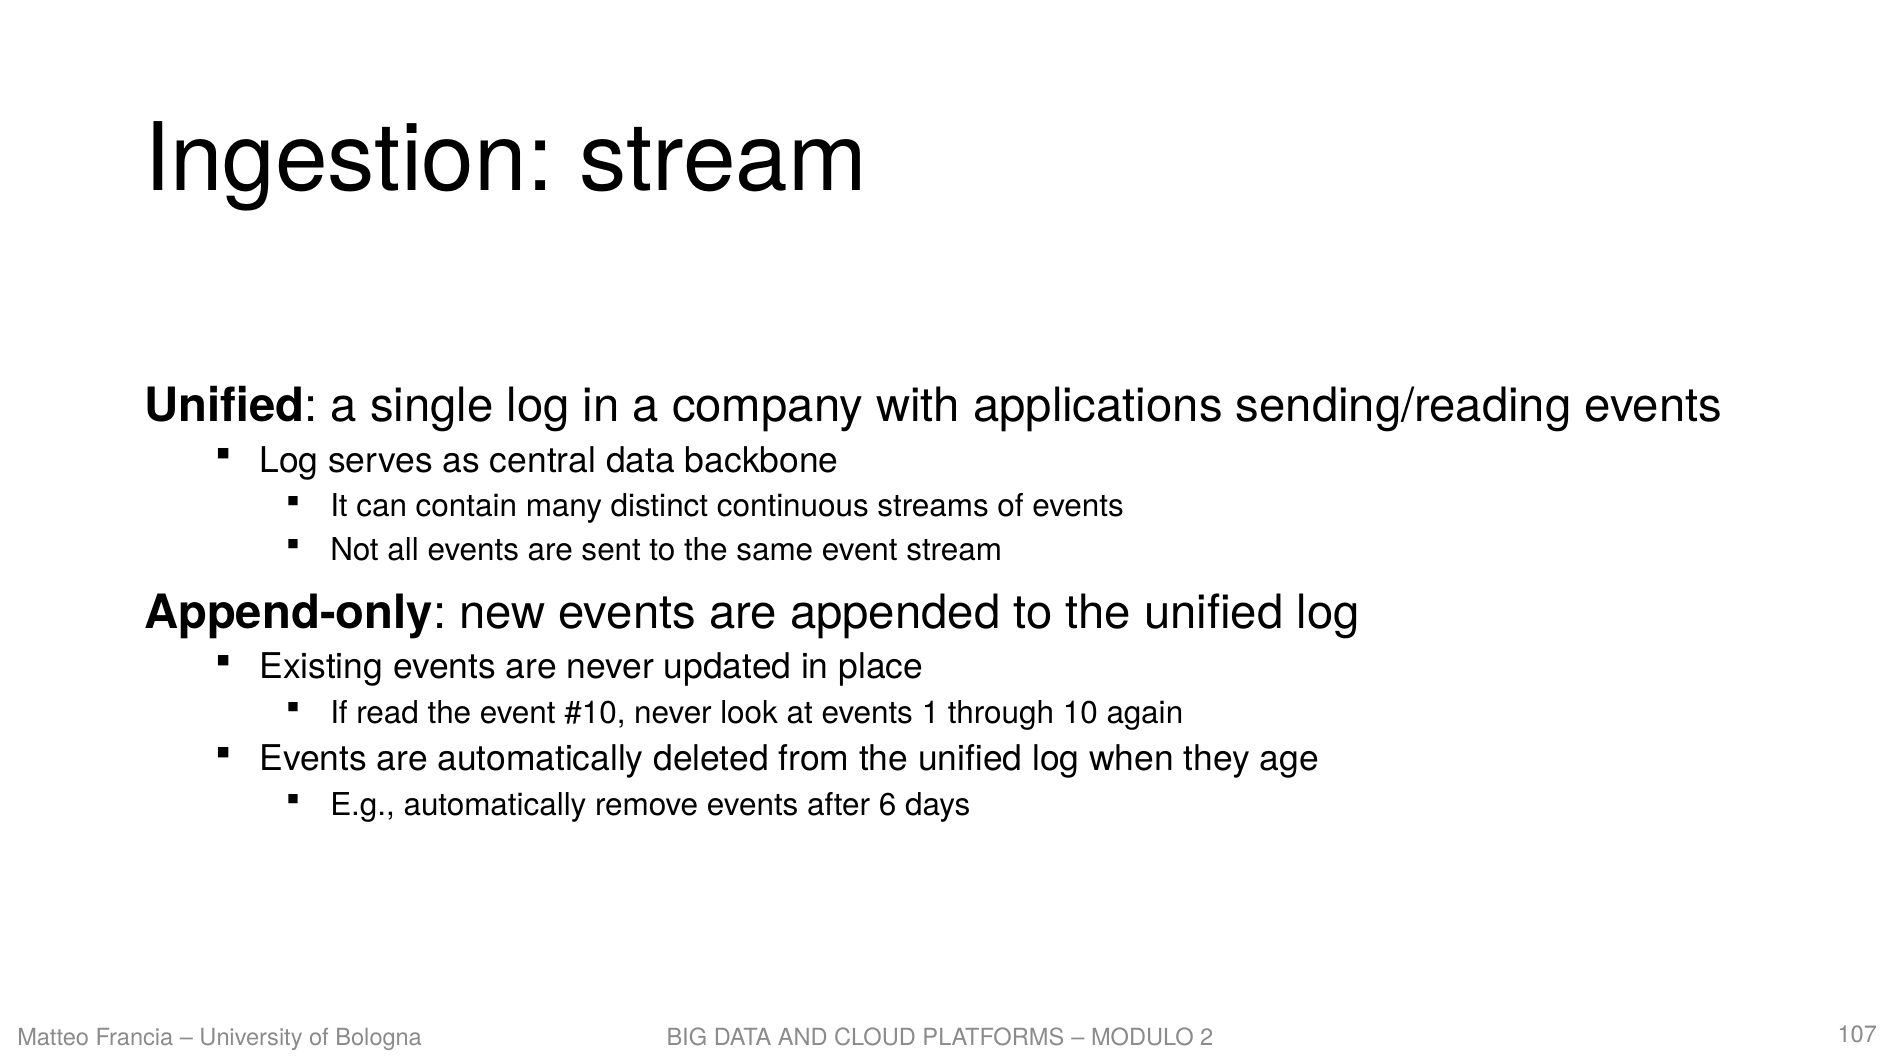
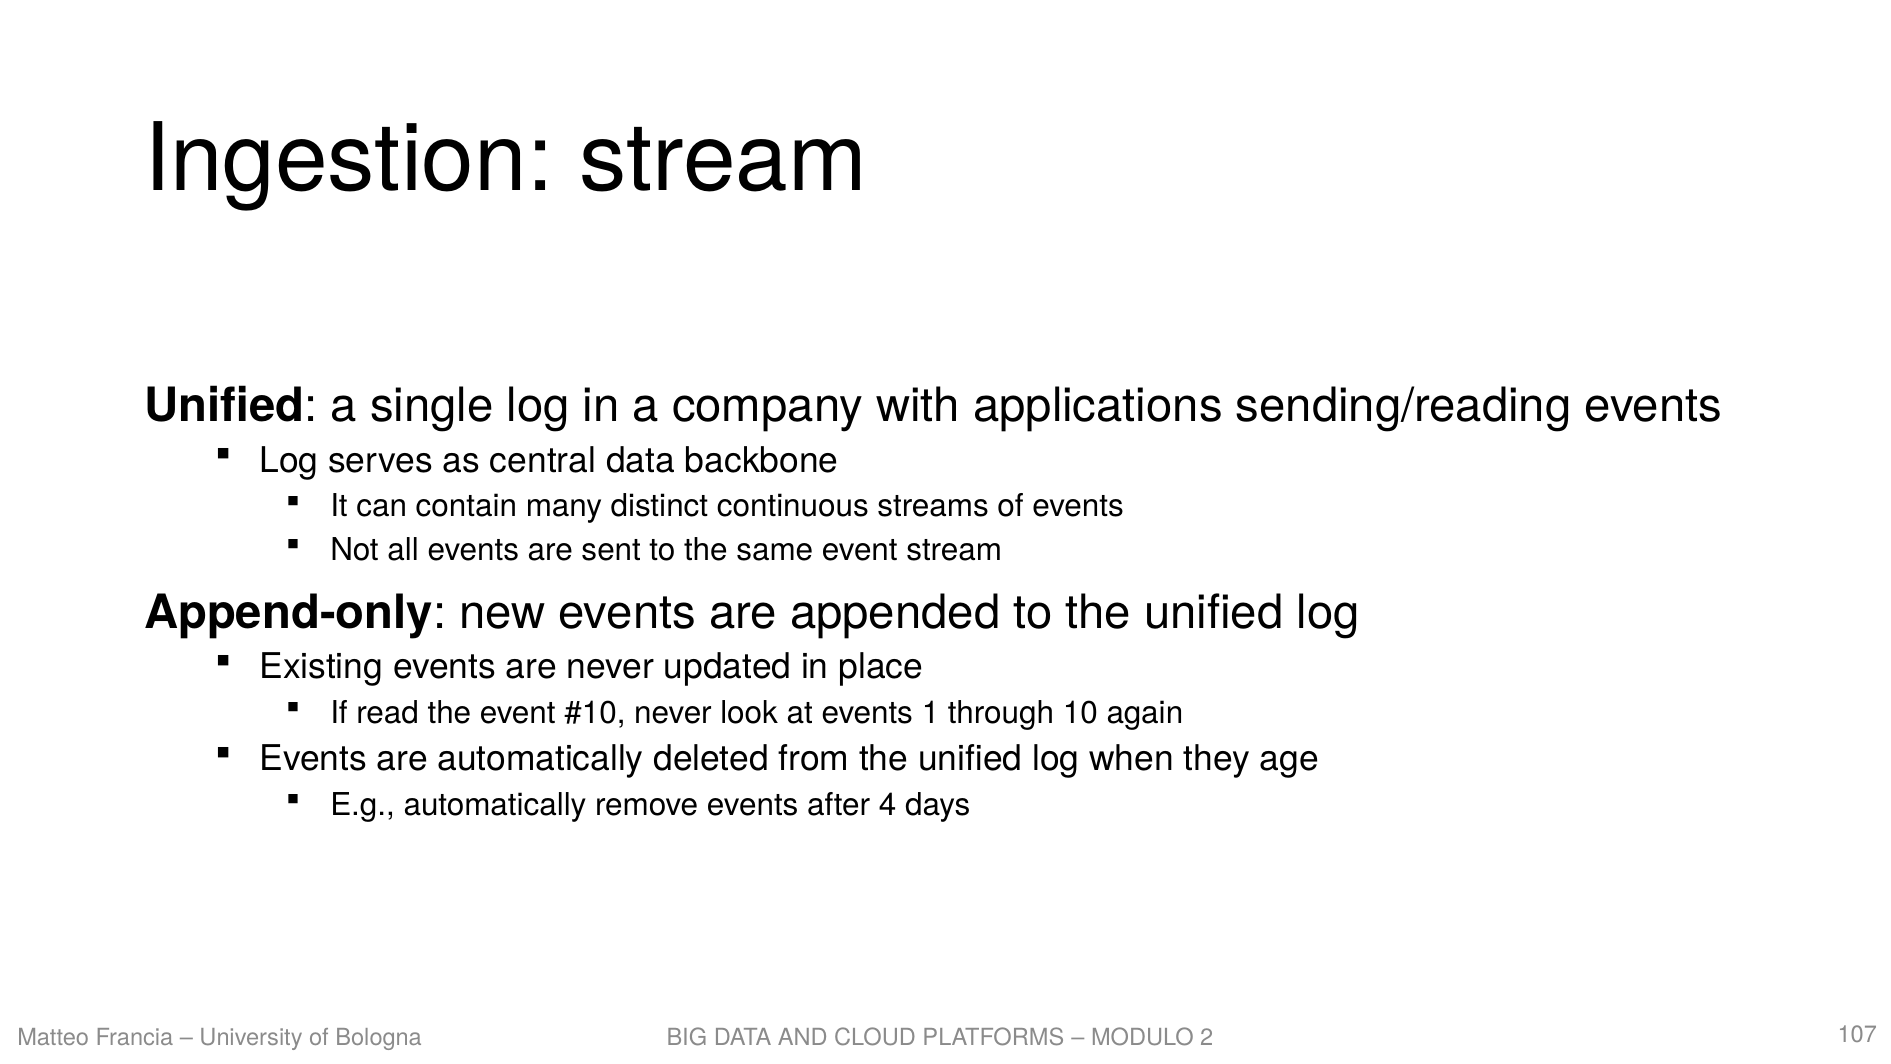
6: 6 -> 4
